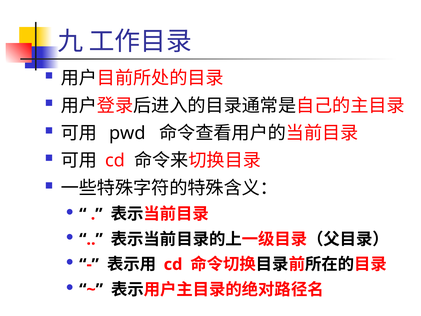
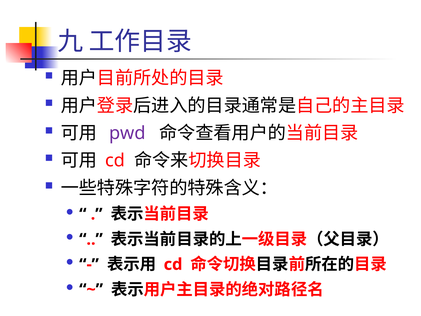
pwd colour: black -> purple
